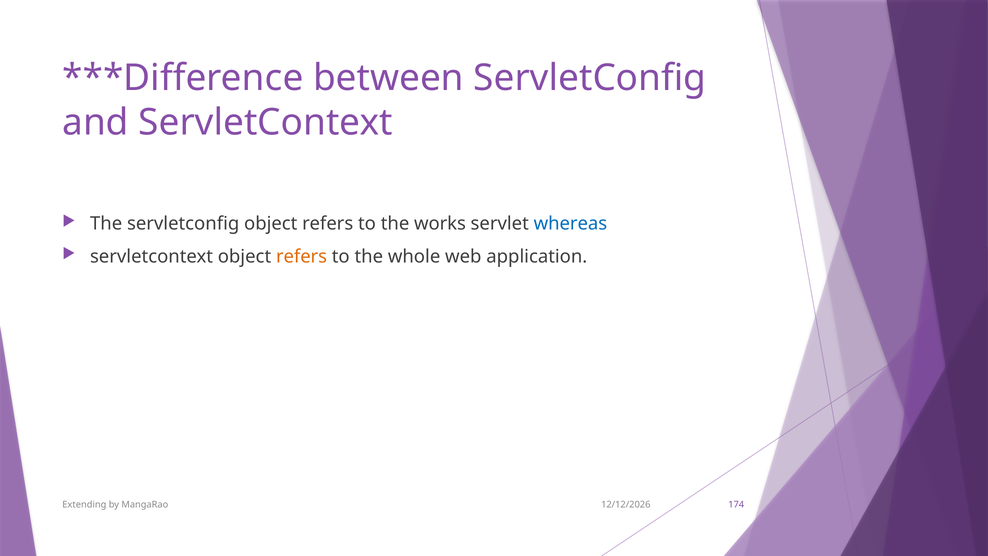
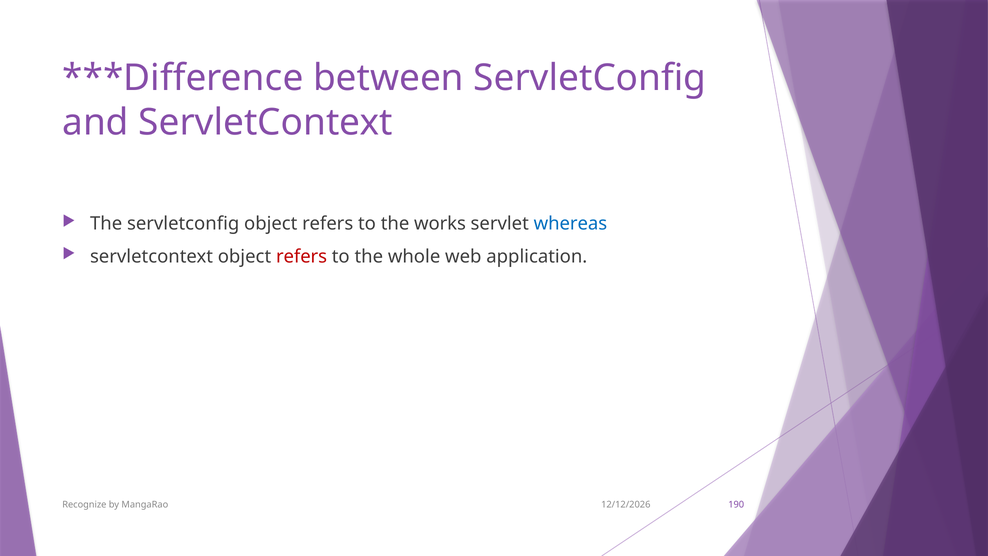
refers at (302, 256) colour: orange -> red
Extending: Extending -> Recognize
174: 174 -> 190
